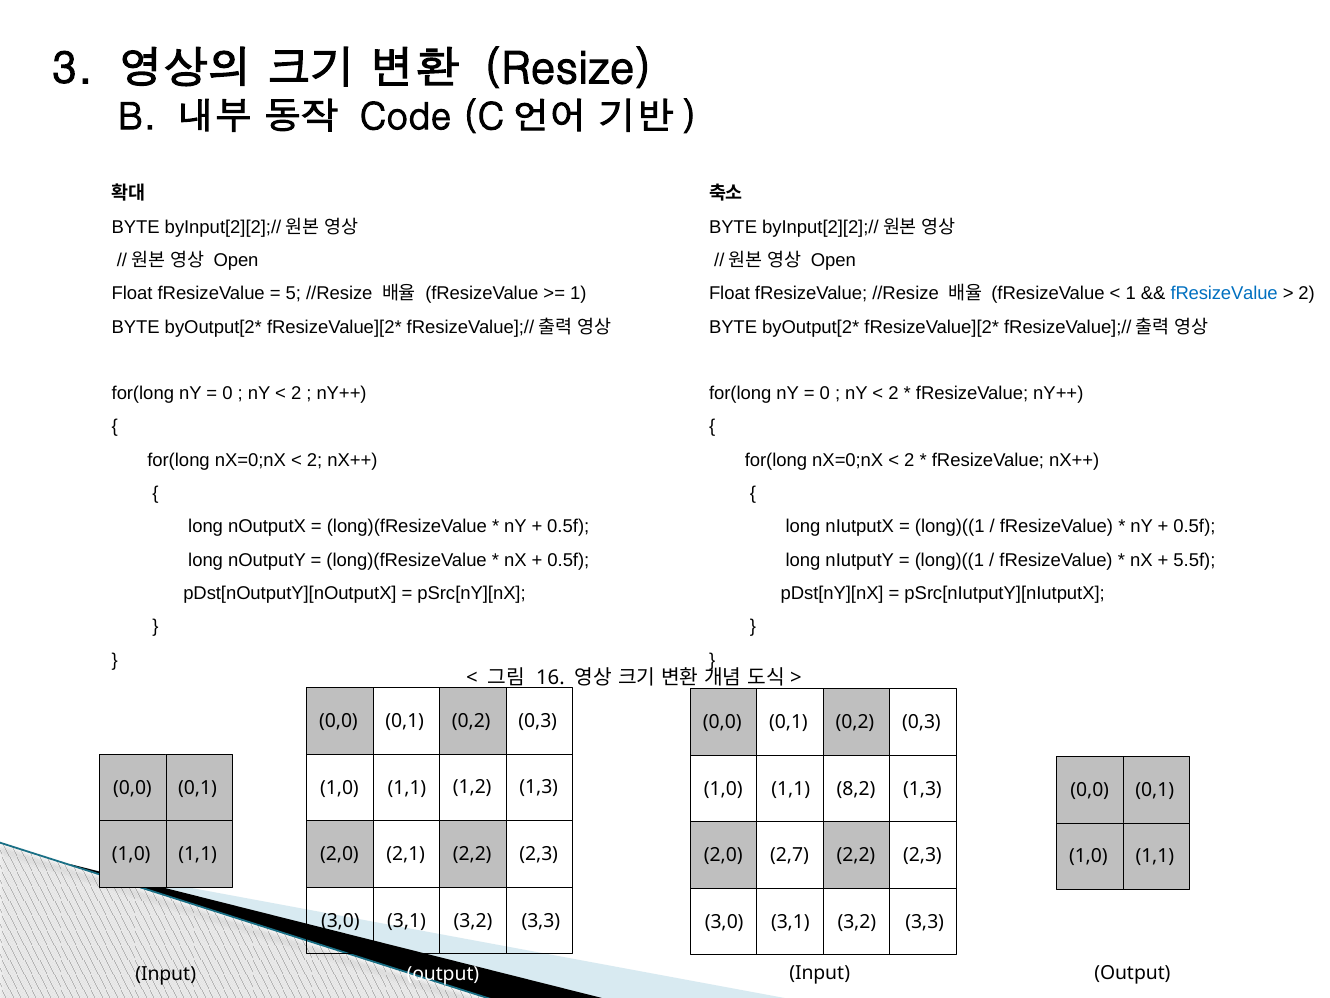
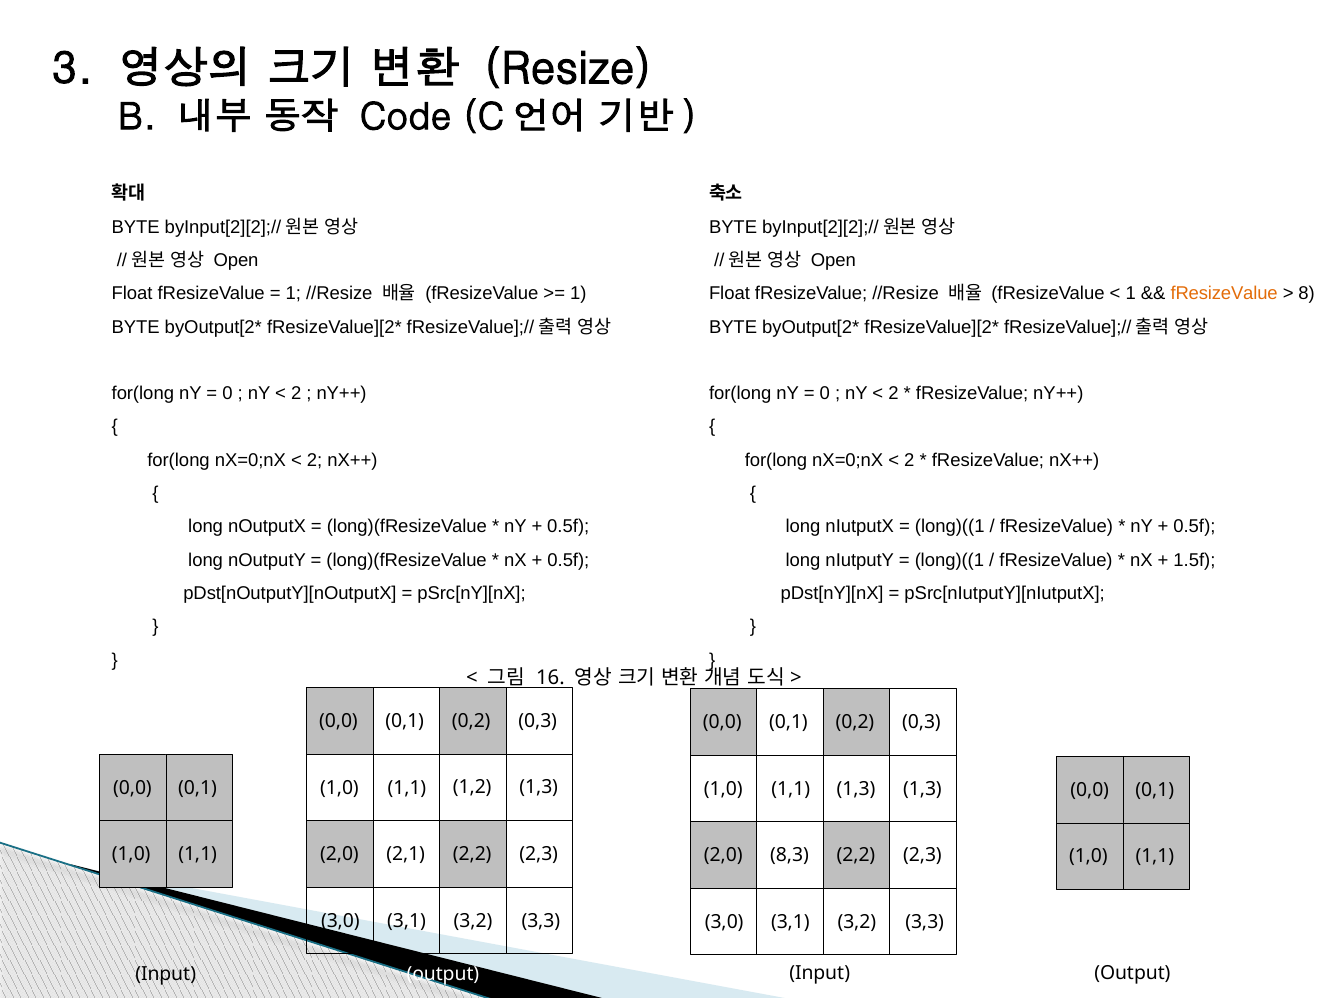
5 at (293, 293): 5 -> 1
fResizeValue at (1224, 293) colour: blue -> orange
2 at (1307, 293): 2 -> 8
5.5f: 5.5f -> 1.5f
1,1 8,2: 8,2 -> 1,3
2,7: 2,7 -> 8,3
